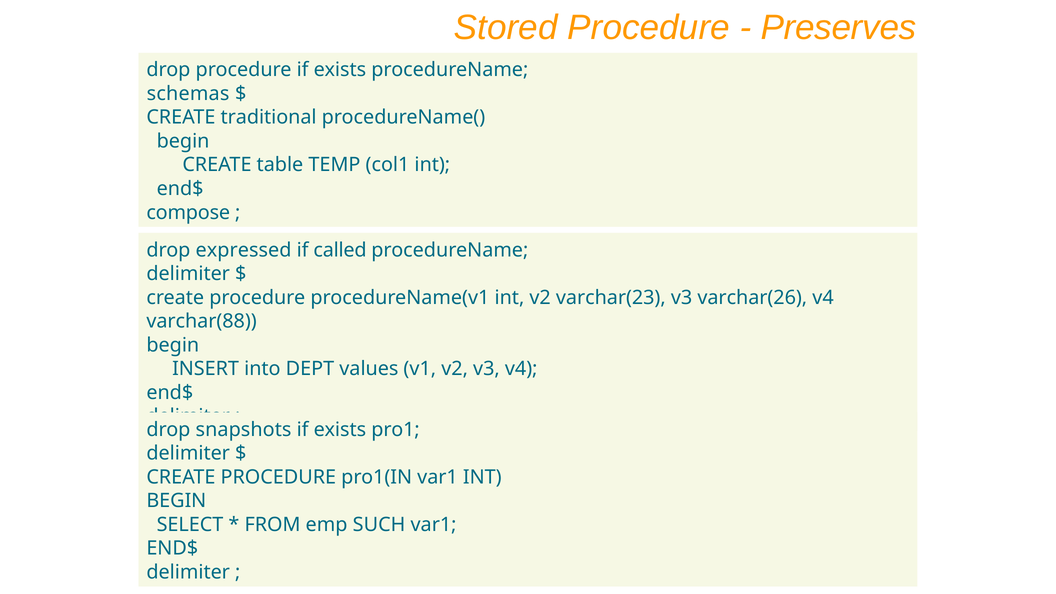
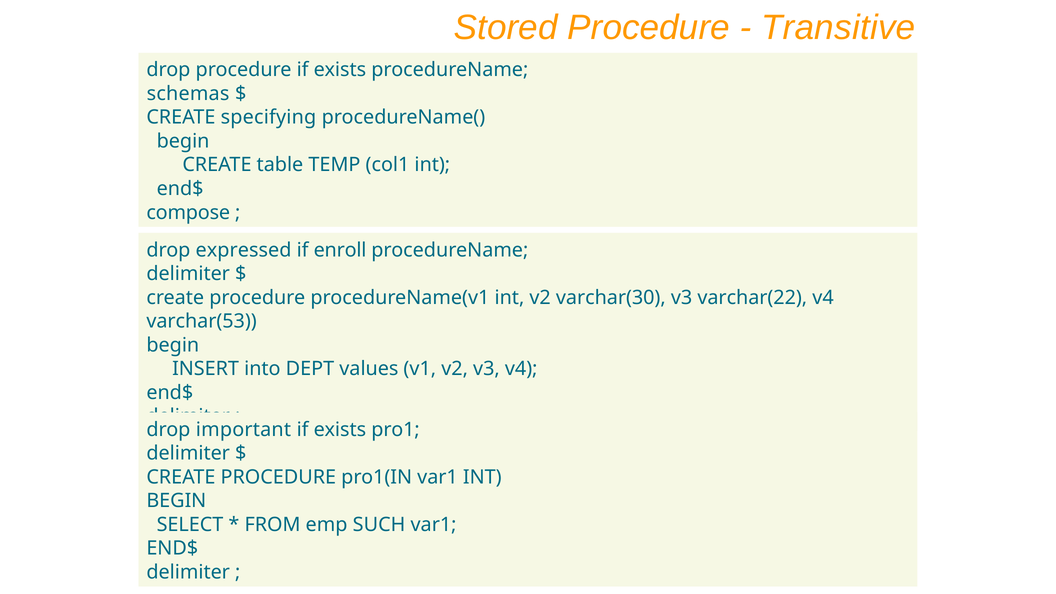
Preserves: Preserves -> Transitive
traditional: traditional -> specifying
called: called -> enroll
varchar(23: varchar(23 -> varchar(30
varchar(26: varchar(26 -> varchar(22
varchar(88: varchar(88 -> varchar(53
snapshots: snapshots -> important
